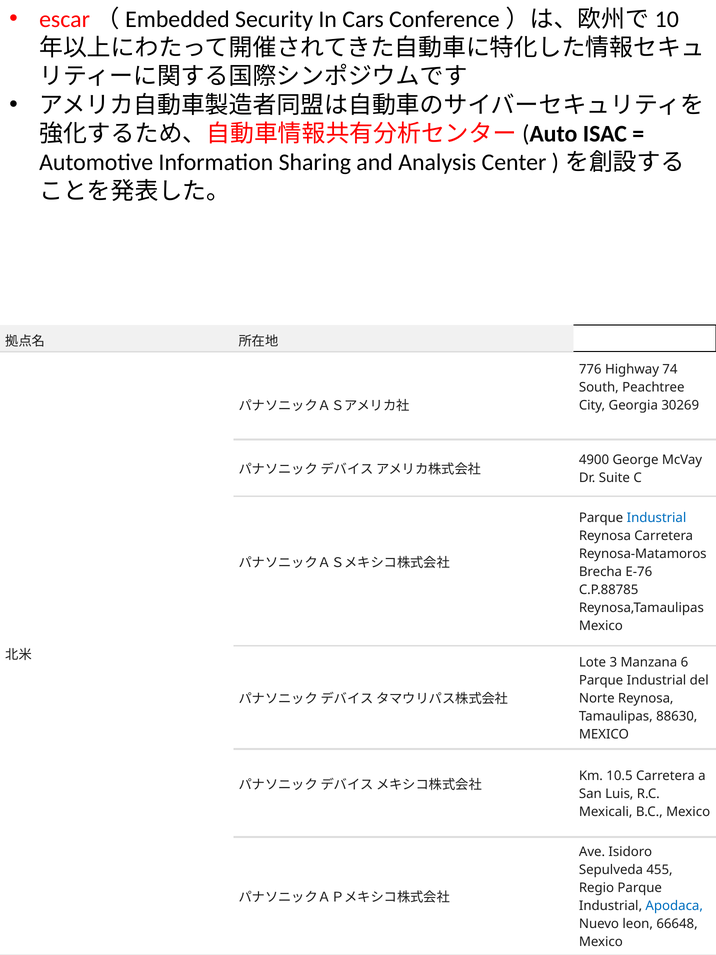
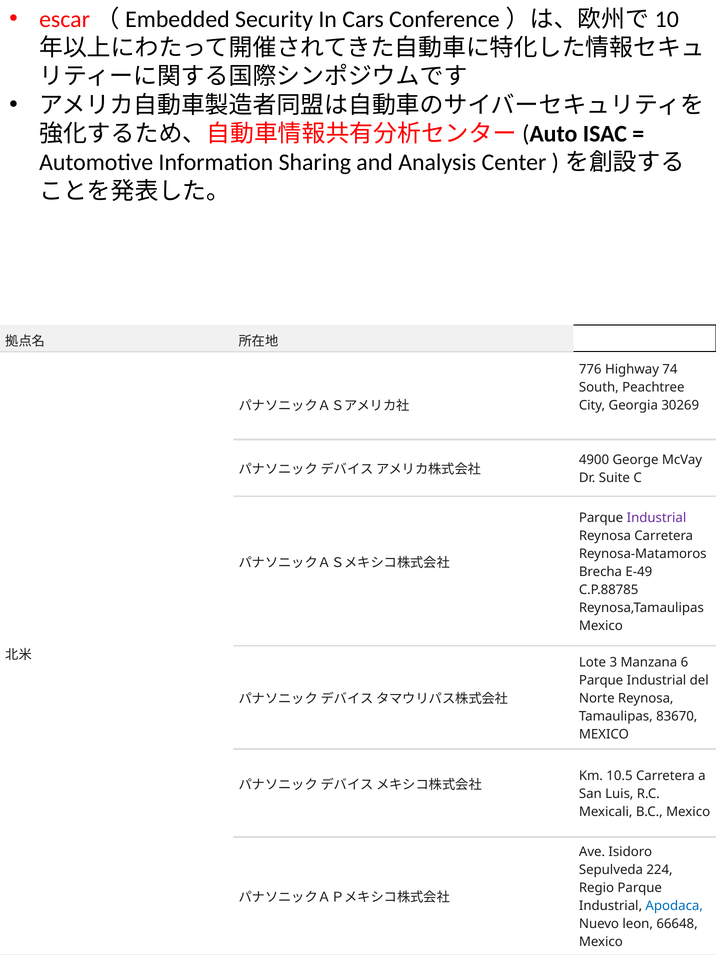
Industrial at (657, 518) colour: blue -> purple
E-76: E-76 -> E-49
88630: 88630 -> 83670
455: 455 -> 224
